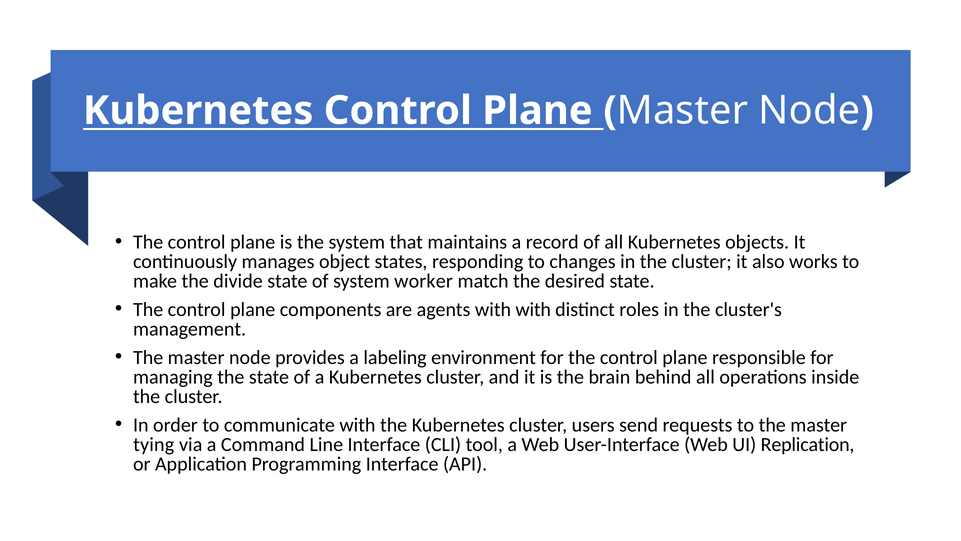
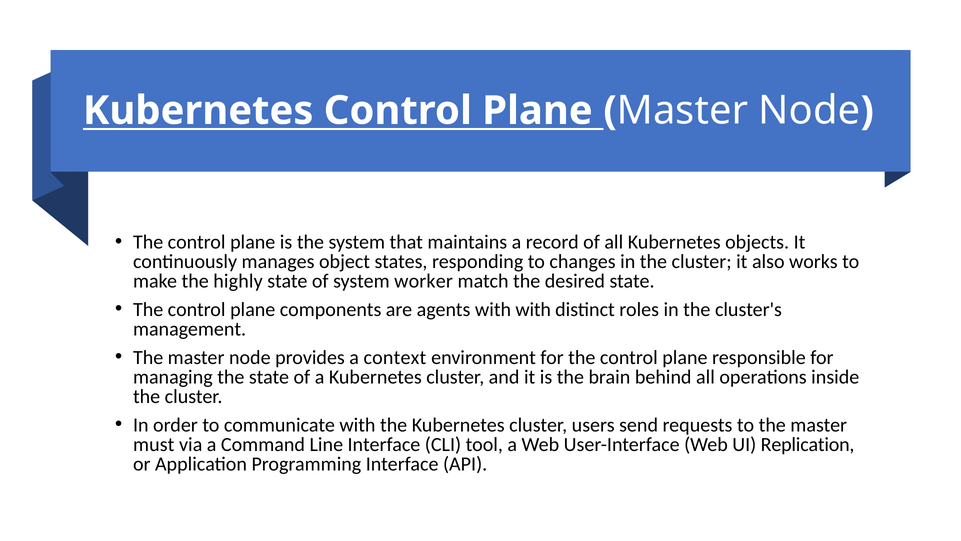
divide: divide -> highly
labeling: labeling -> context
tying: tying -> must
